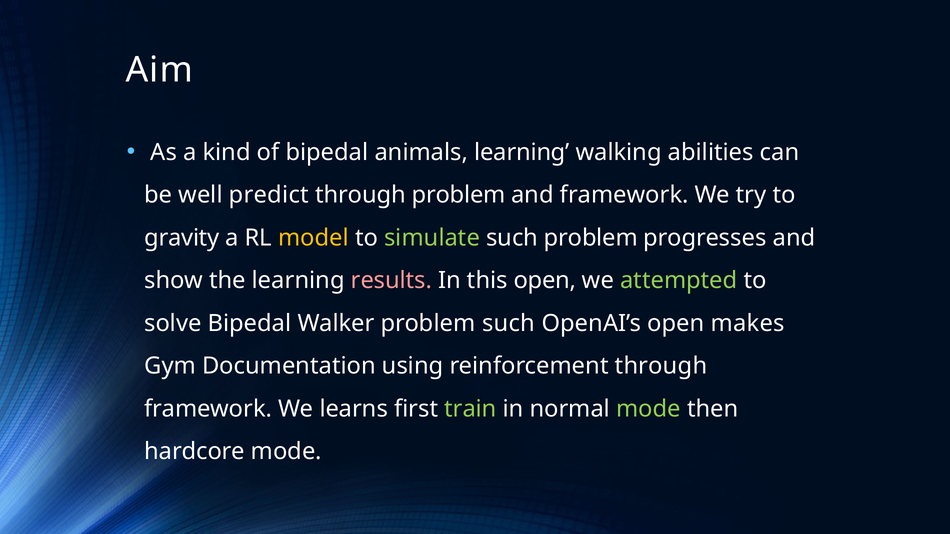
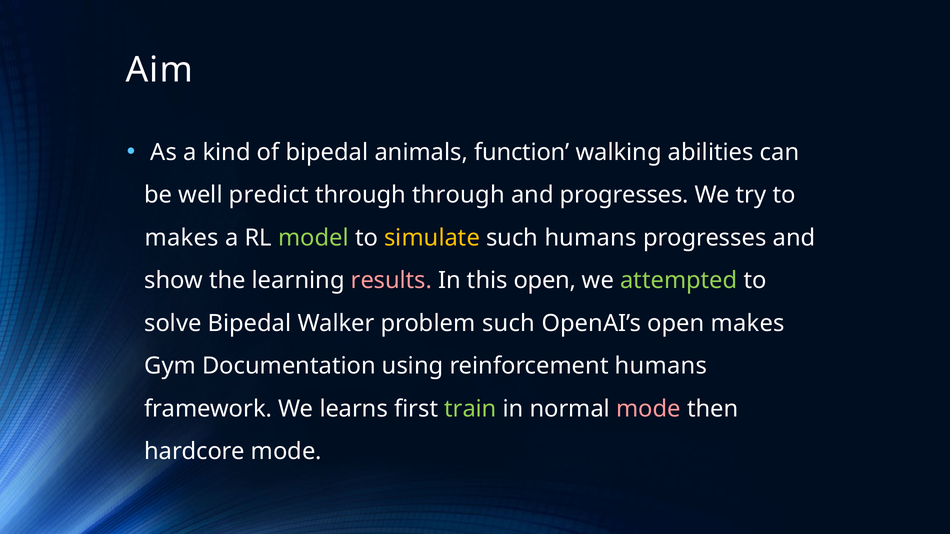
animals learning: learning -> function
through problem: problem -> through
and framework: framework -> progresses
gravity at (182, 238): gravity -> makes
model colour: yellow -> light green
simulate colour: light green -> yellow
such problem: problem -> humans
reinforcement through: through -> humans
mode at (649, 409) colour: light green -> pink
